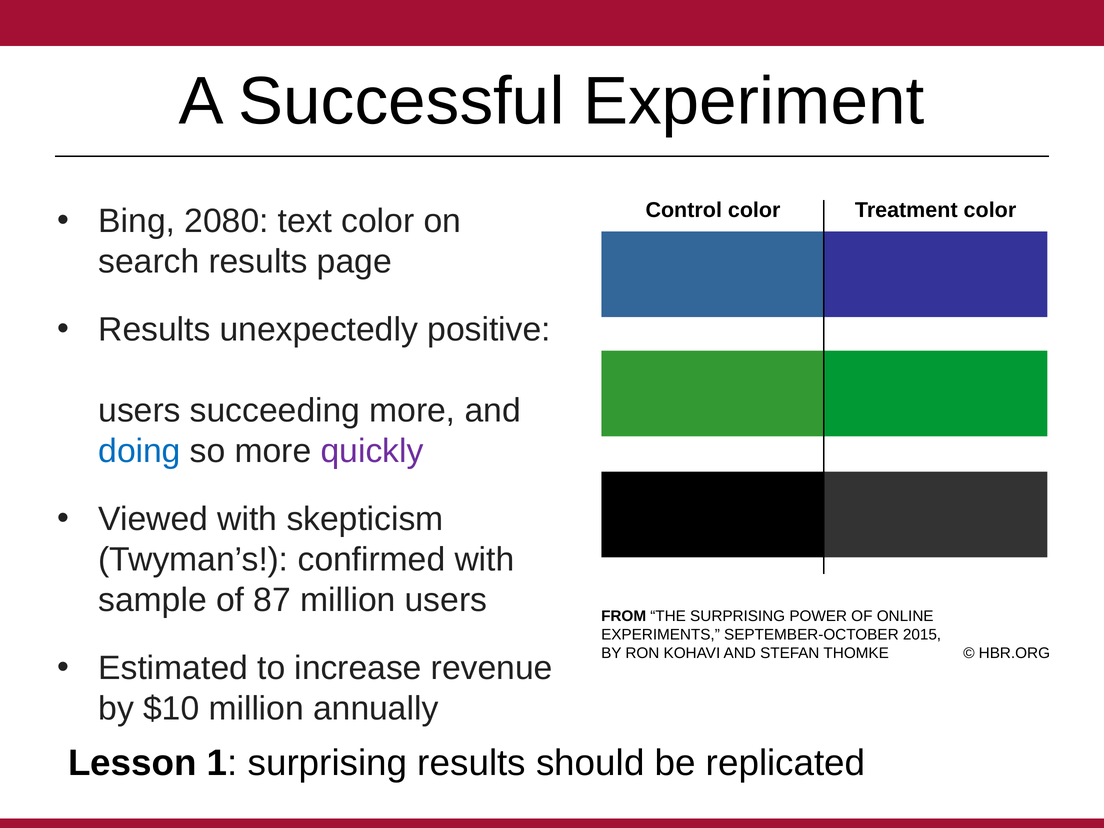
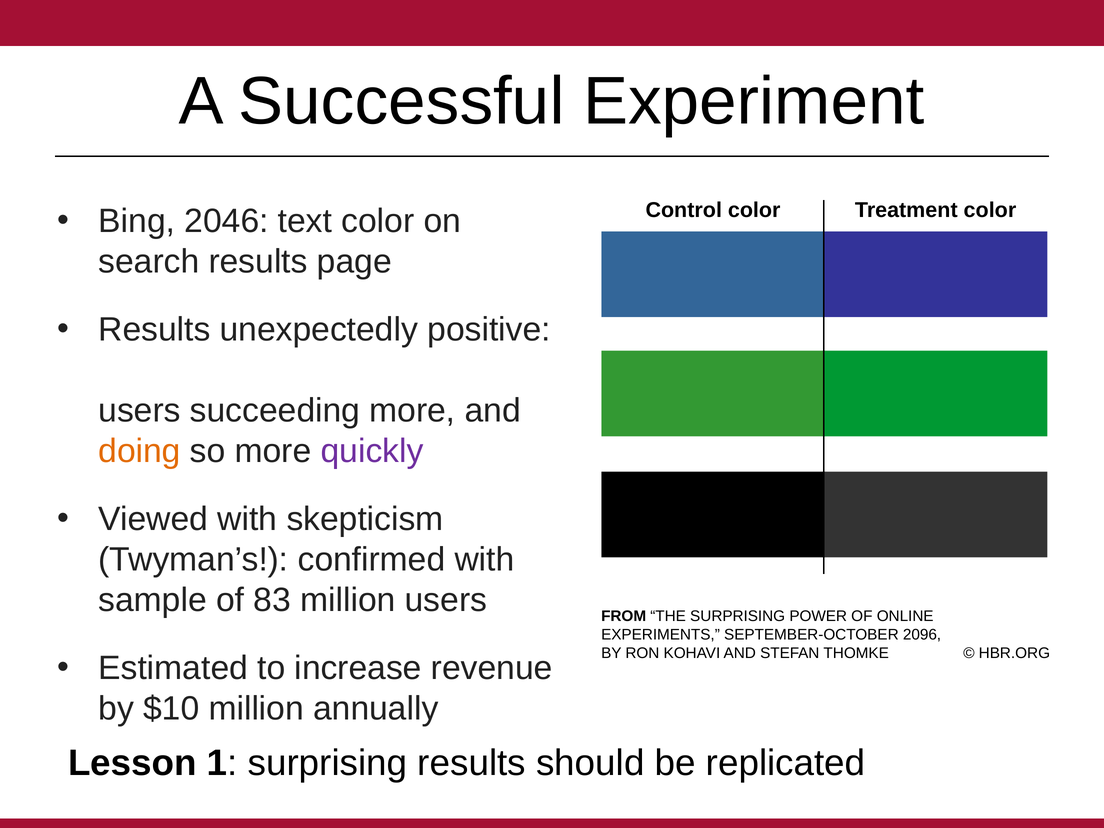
2080: 2080 -> 2046
doing colour: blue -> orange
87: 87 -> 83
2015: 2015 -> 2096
